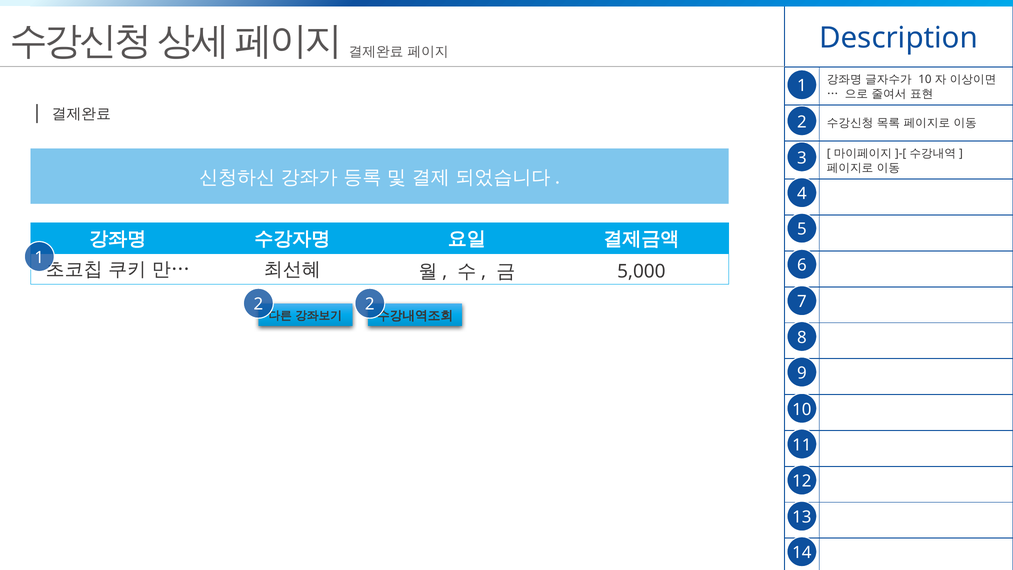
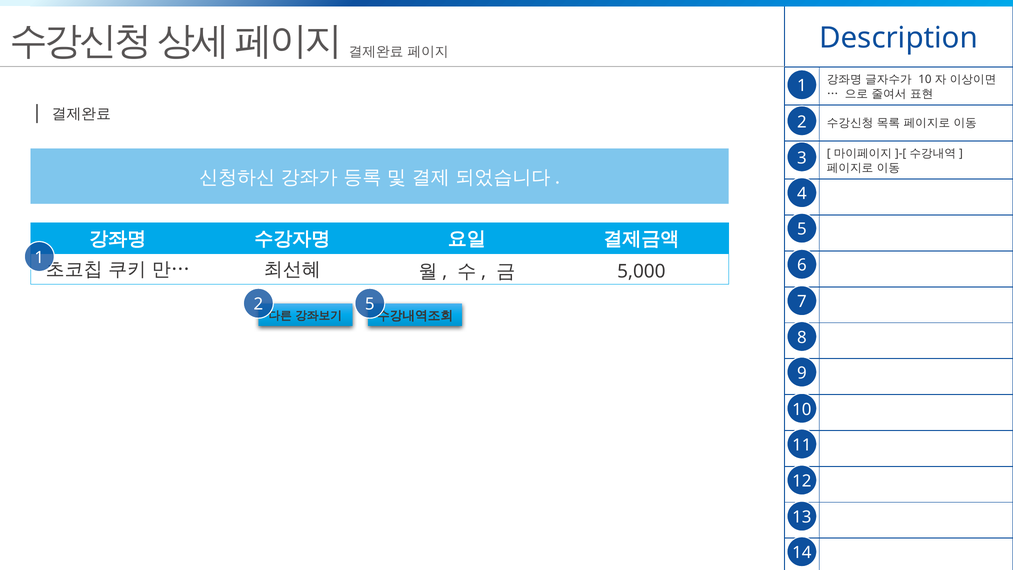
2 2: 2 -> 5
